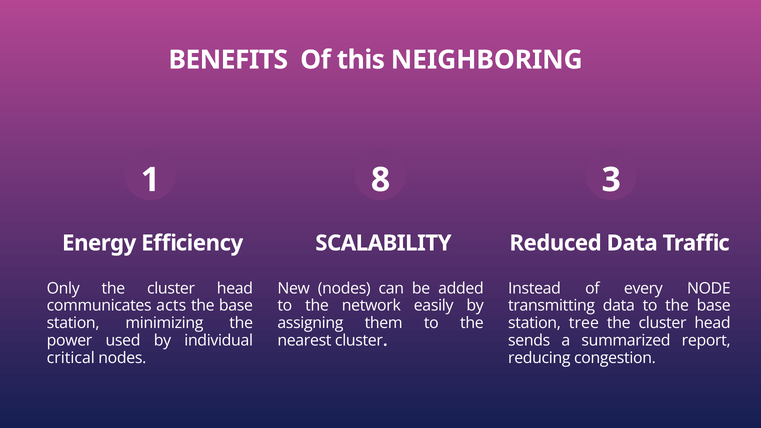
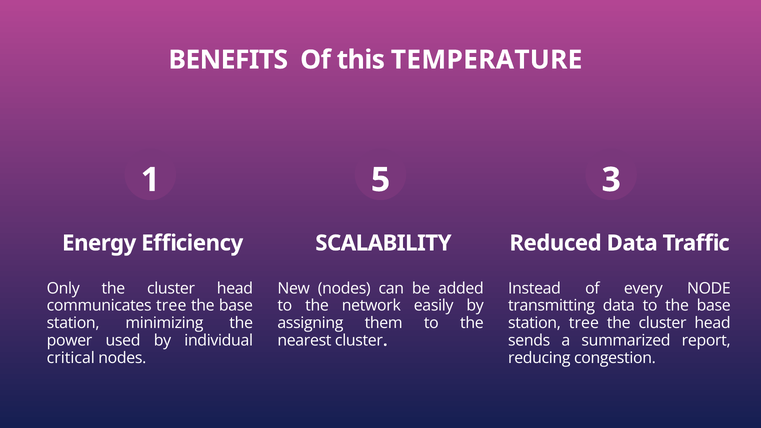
NEIGHBORING: NEIGHBORING -> TEMPERATURE
8: 8 -> 5
communicates acts: acts -> tree
